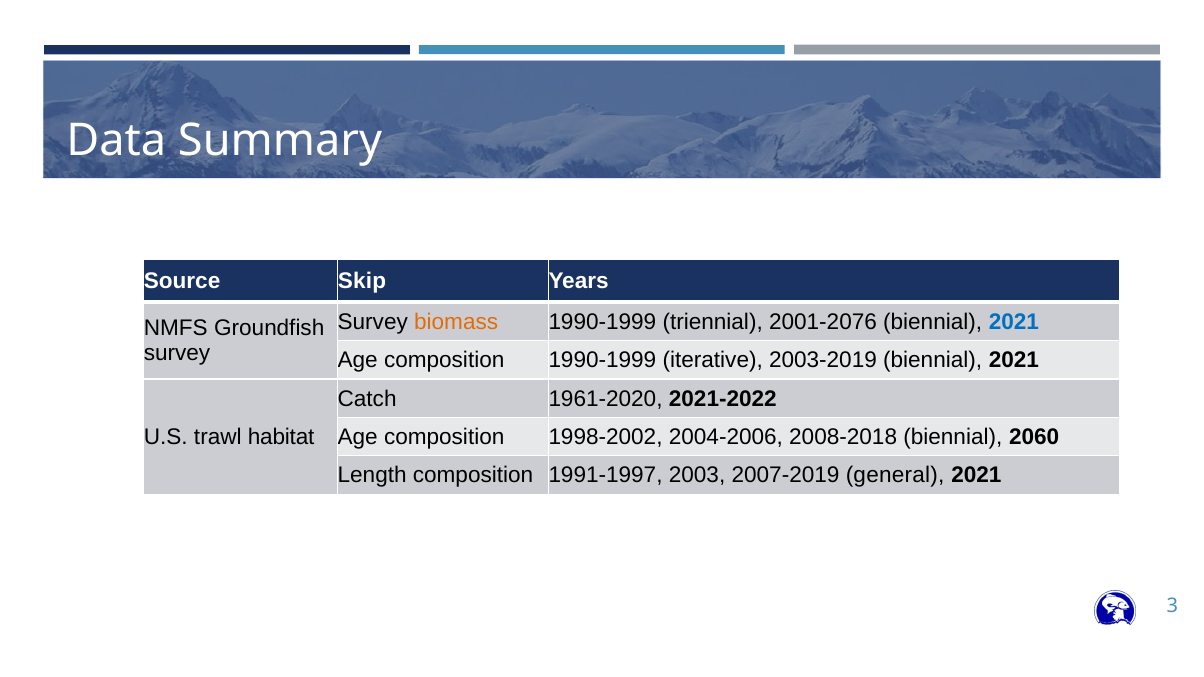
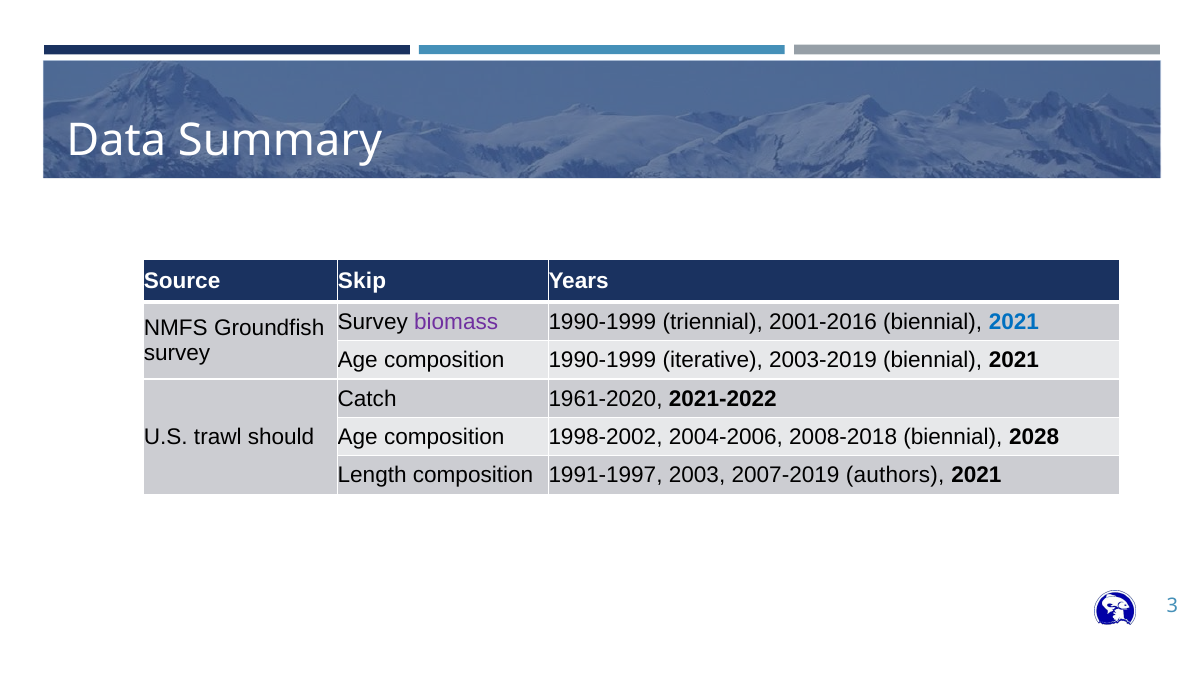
biomass colour: orange -> purple
2001-2076: 2001-2076 -> 2001-2016
habitat: habitat -> should
2060: 2060 -> 2028
general: general -> authors
